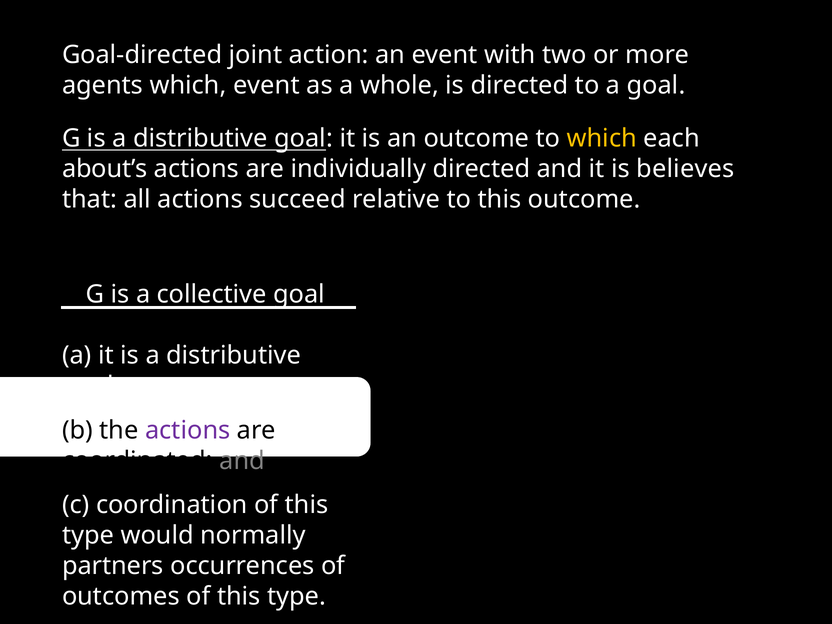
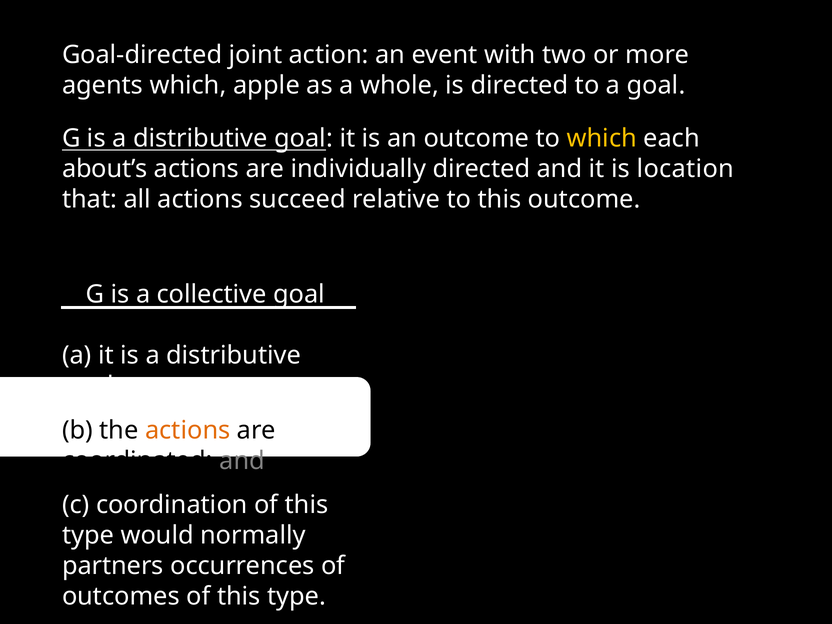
which event: event -> apple
believes: believes -> location
actions at (188, 430) colour: purple -> orange
